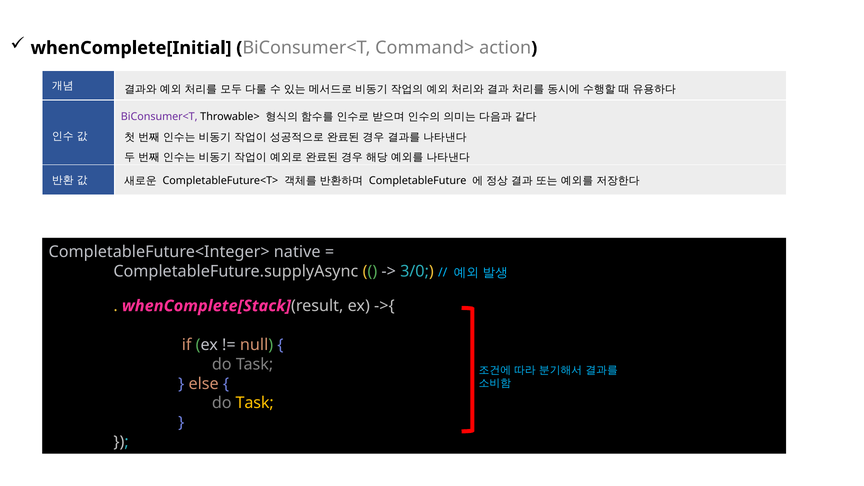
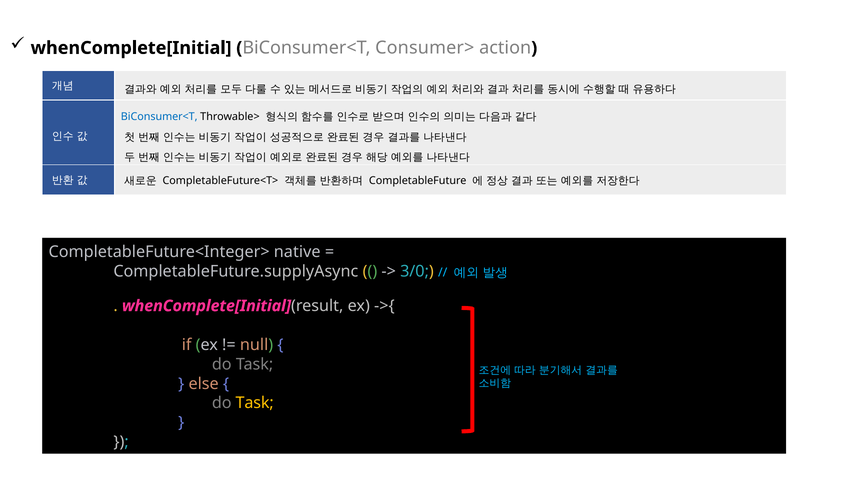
Command>: Command> -> Consumer>
BiConsumer<T at (159, 117) colour: purple -> blue
whenComplete[Stack at (206, 306): whenComplete[Stack -> whenComplete[Initial
